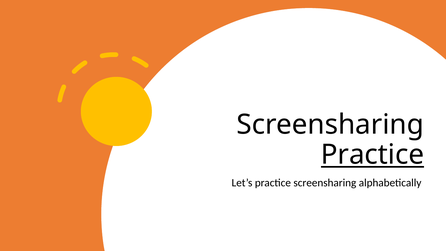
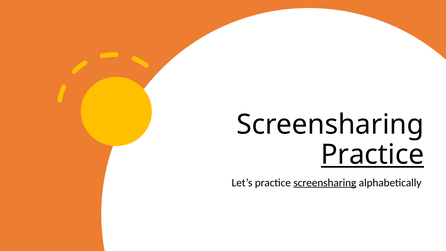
screensharing at (325, 183) underline: none -> present
